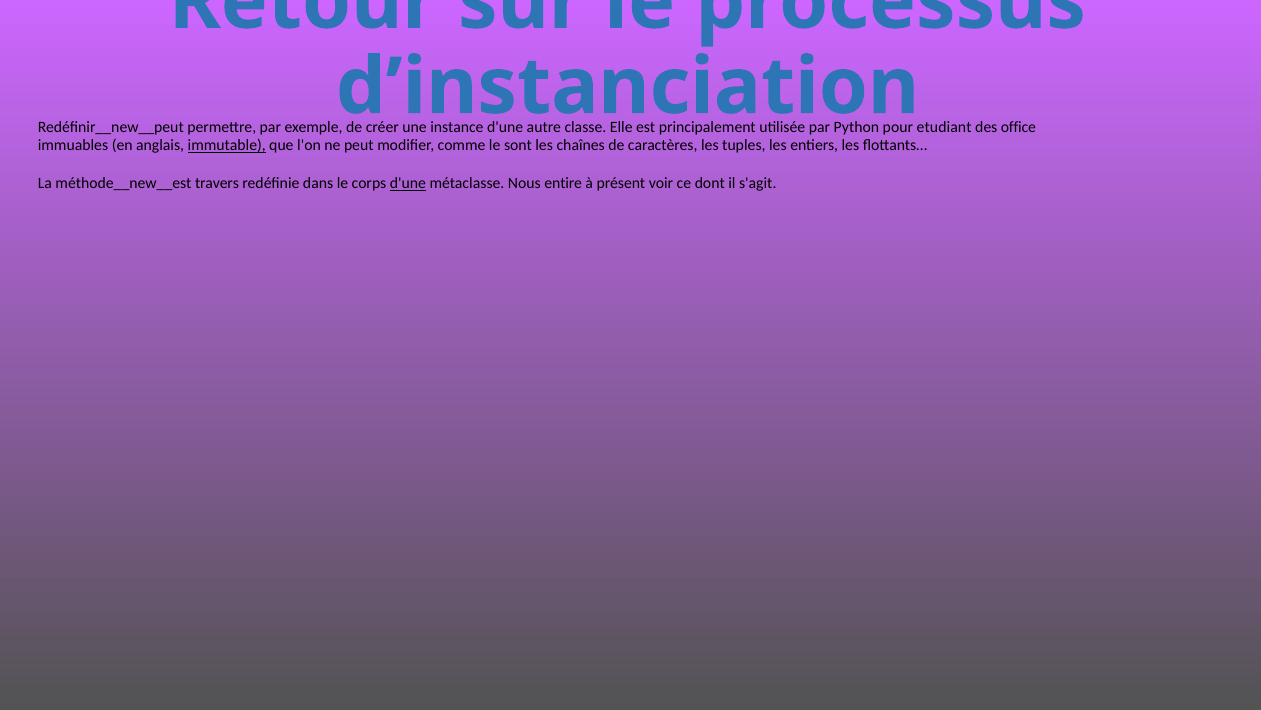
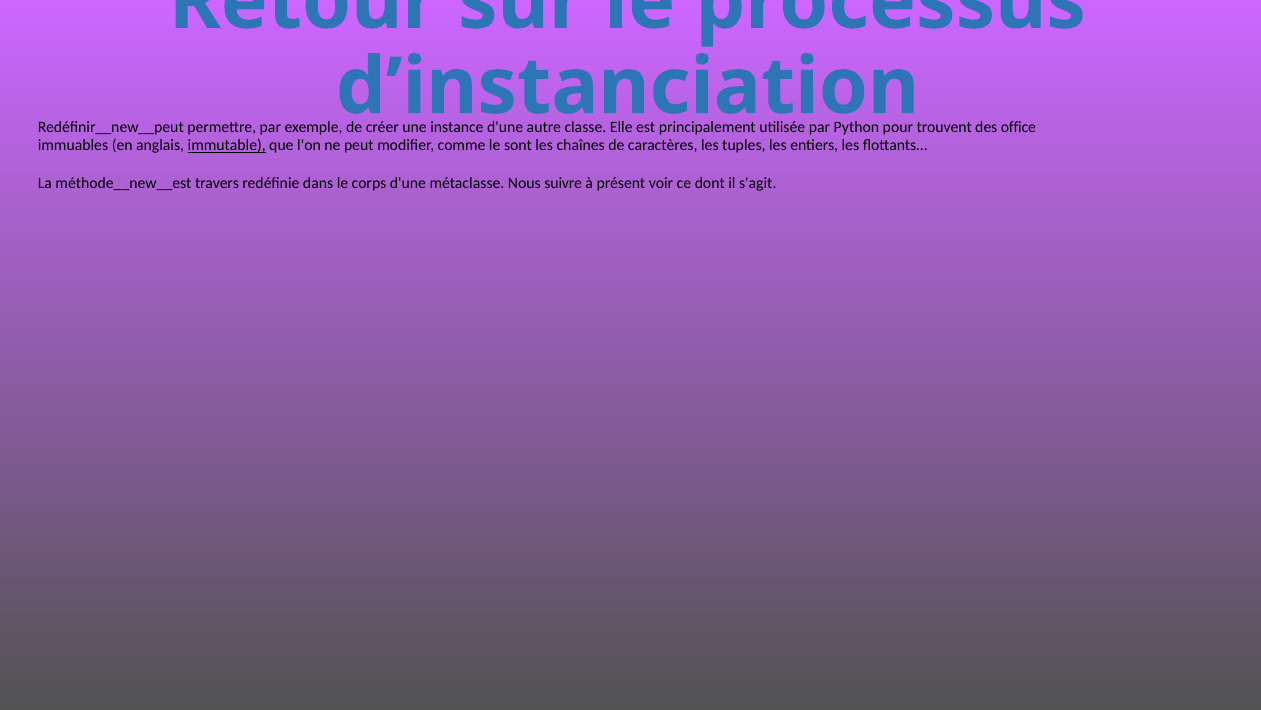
etudiant: etudiant -> trouvent
d'une at (408, 183) underline: present -> none
entire: entire -> suivre
